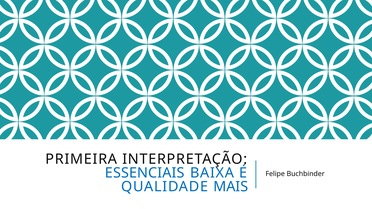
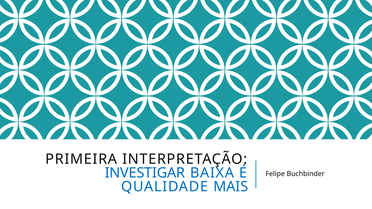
ESSENCIAIS: ESSENCIAIS -> INVESTIGAR
